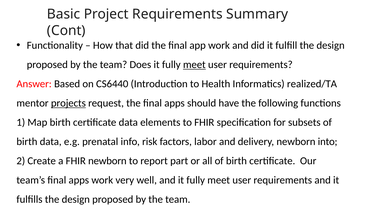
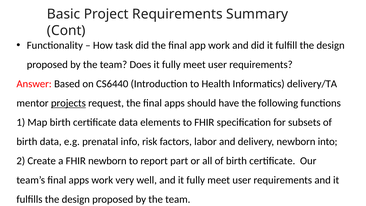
that: that -> task
meet at (194, 65) underline: present -> none
realized/TA: realized/TA -> delivery/TA
